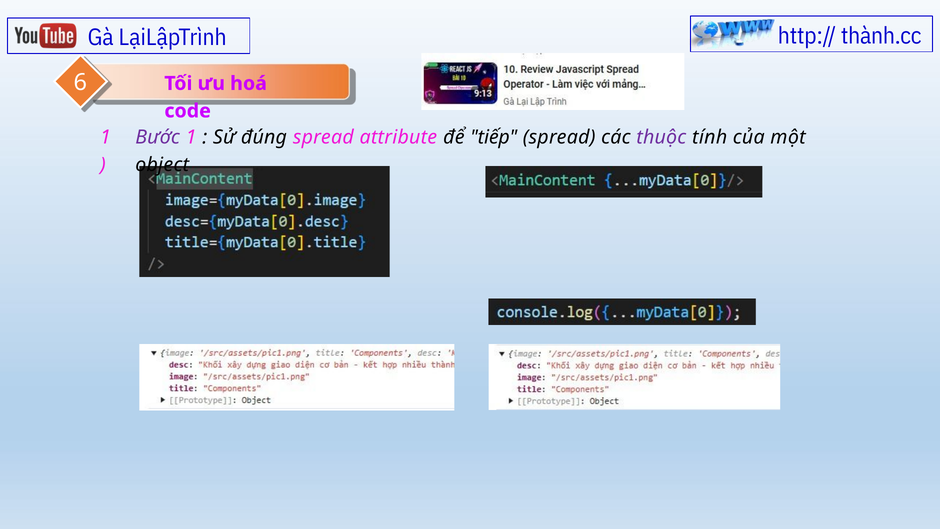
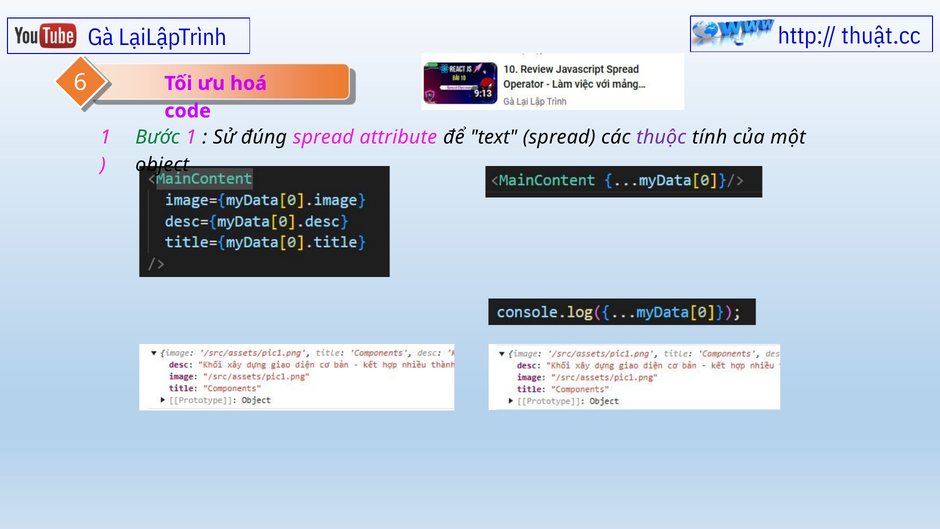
thành.cc: thành.cc -> thuật.cc
Bước colour: purple -> green
tiếp: tiếp -> text
